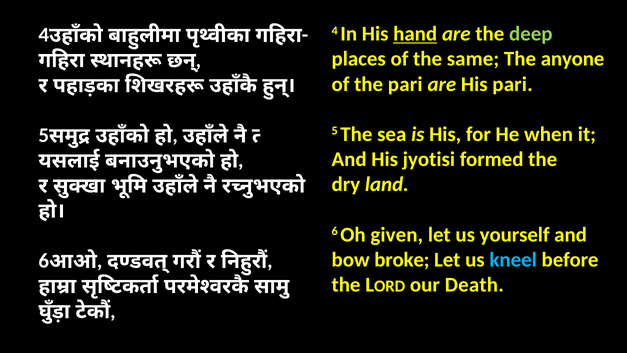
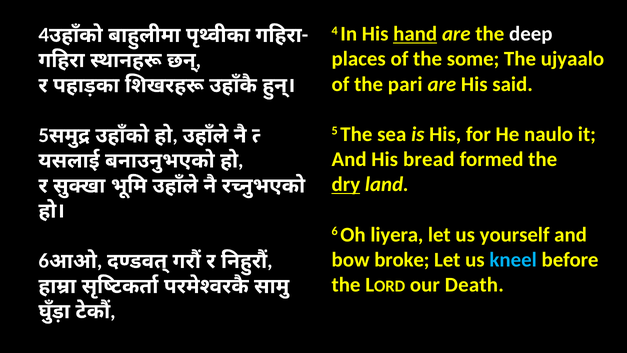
deep colour: light green -> white
same: same -> some
anyone: anyone -> ujyaalo
His pari: pari -> said
when: when -> naulo
jyotisi: jyotisi -> bread
dry underline: none -> present
given: given -> liyera
